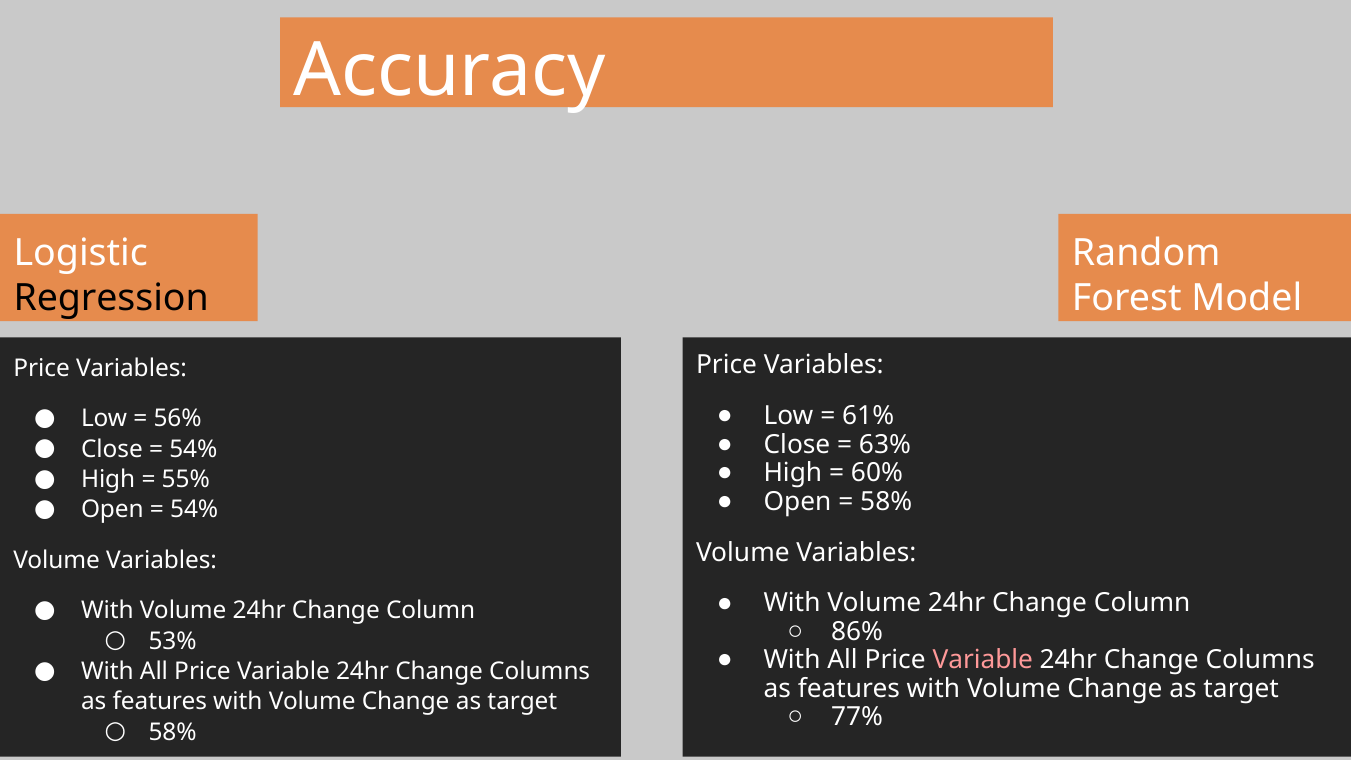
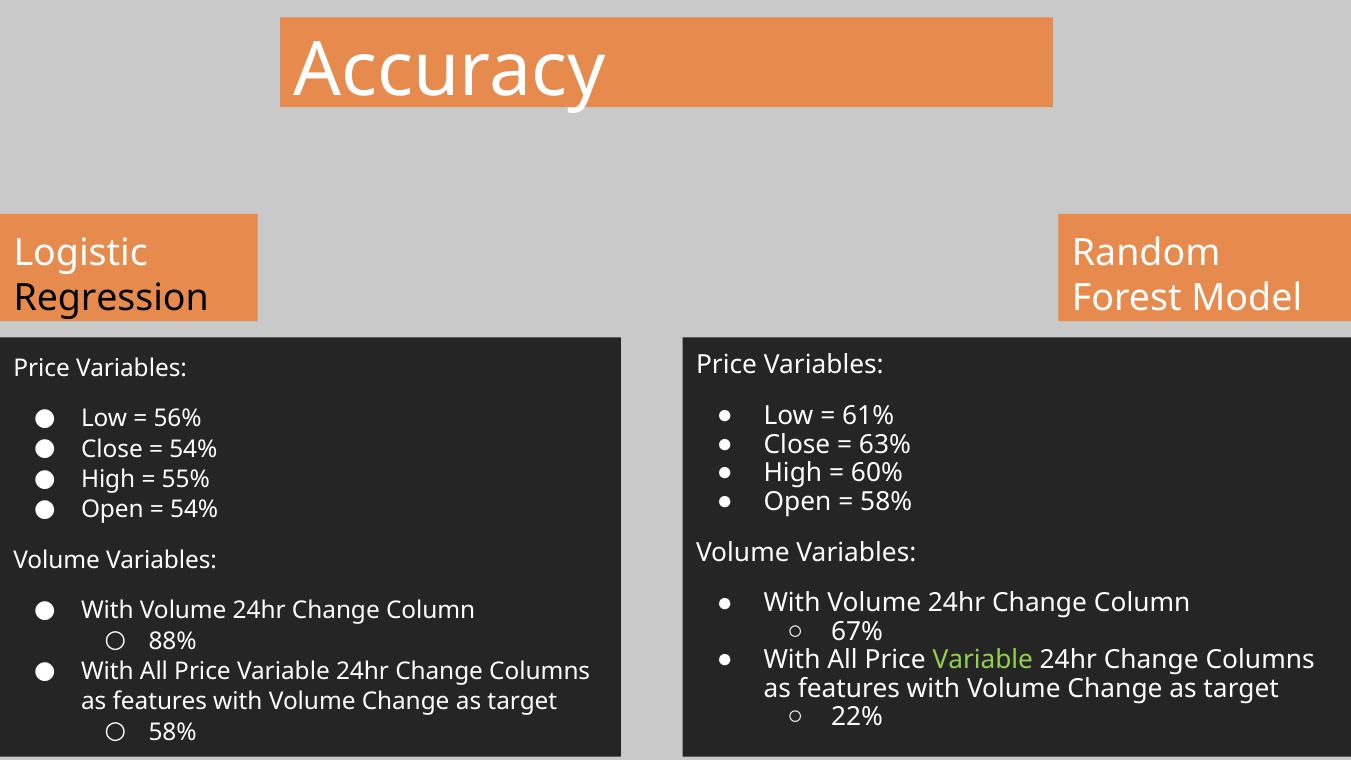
86%: 86% -> 67%
53%: 53% -> 88%
Variable at (983, 660) colour: pink -> light green
77%: 77% -> 22%
